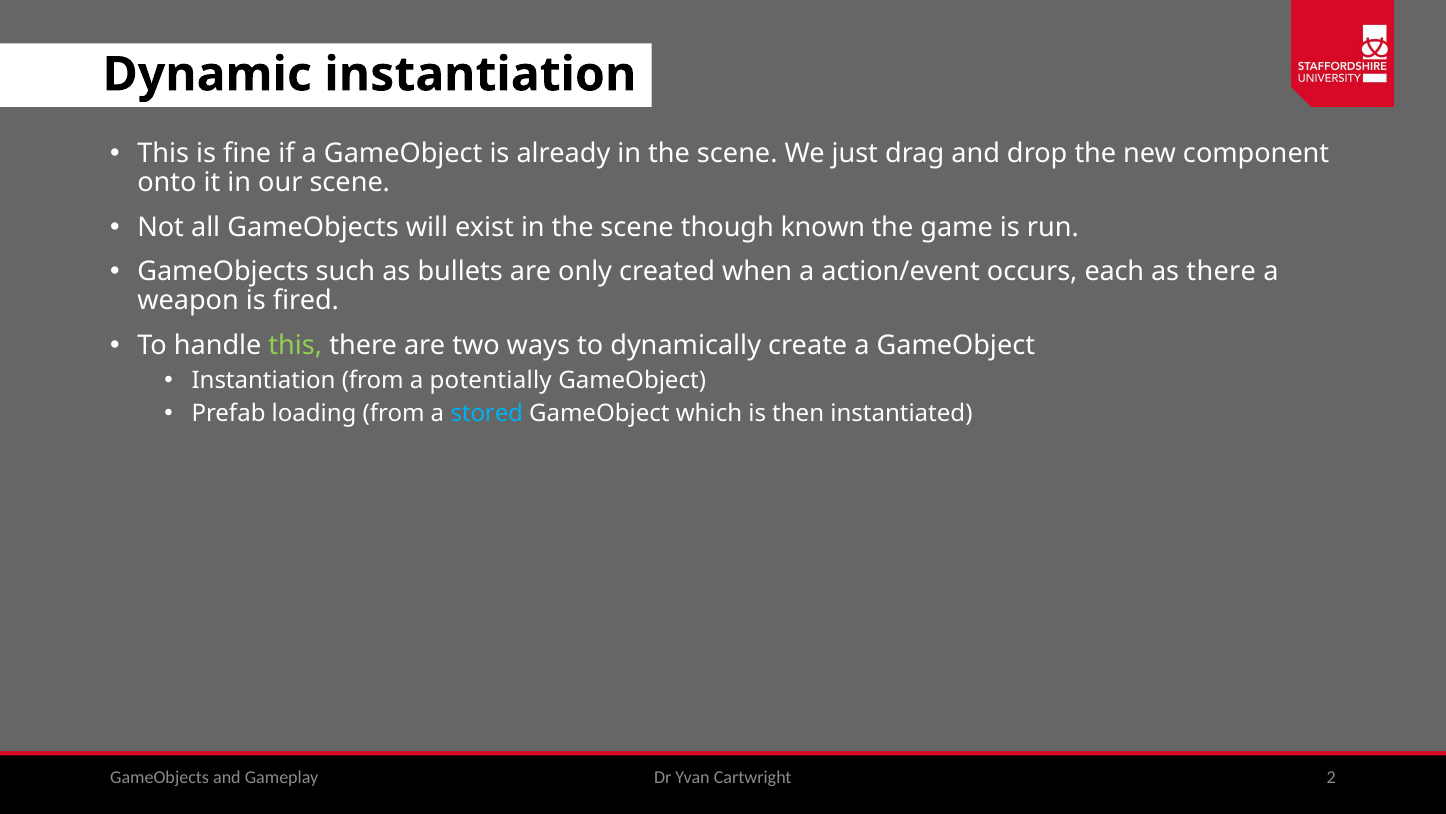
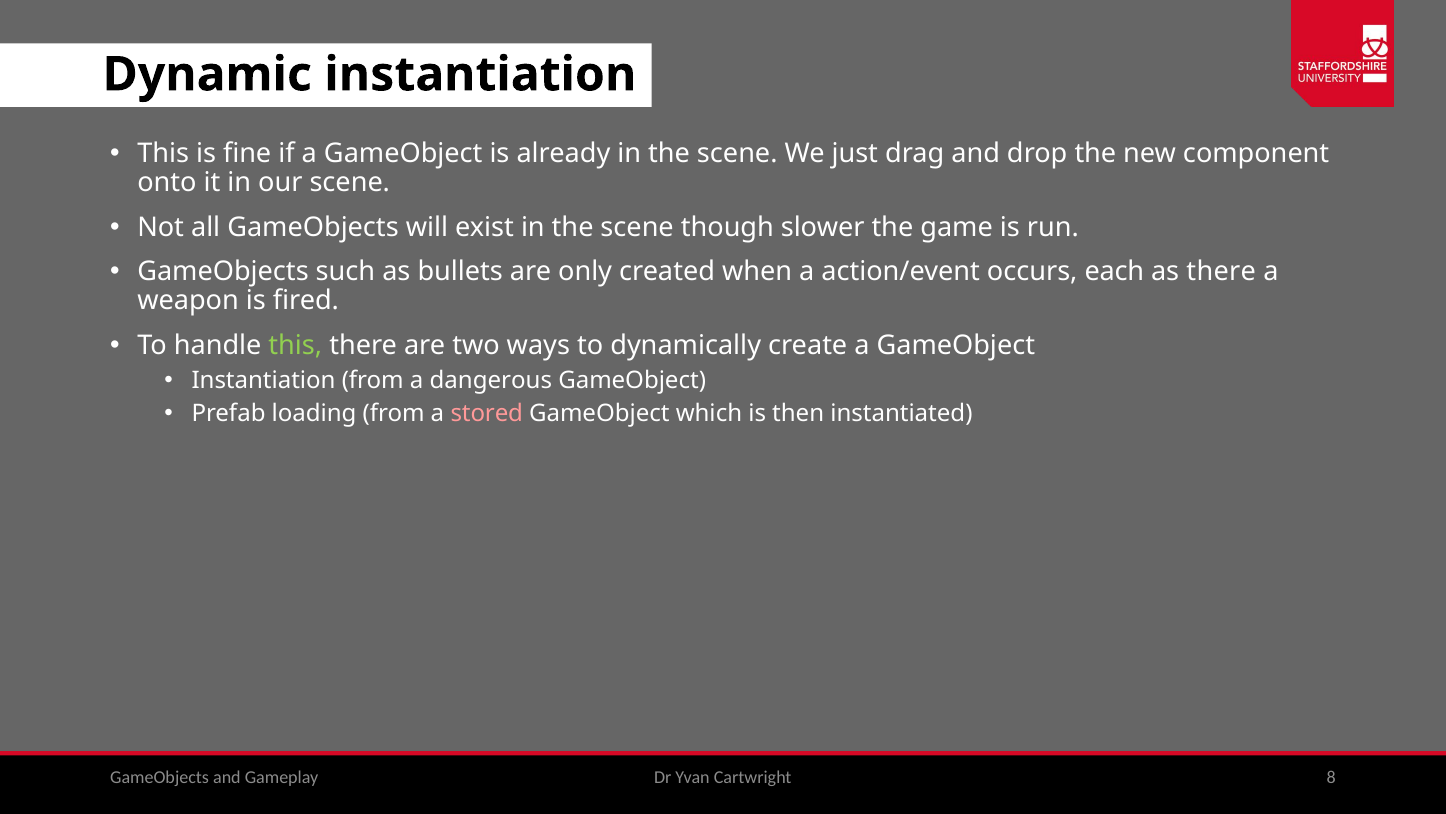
known: known -> slower
potentially: potentially -> dangerous
stored colour: light blue -> pink
2: 2 -> 8
